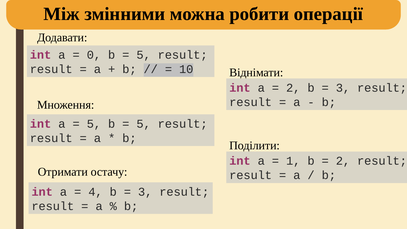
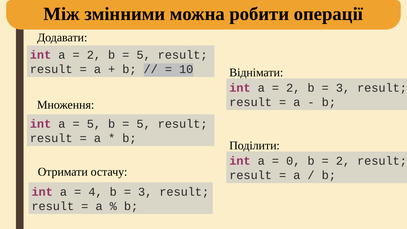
0 at (94, 55): 0 -> 2
1: 1 -> 0
